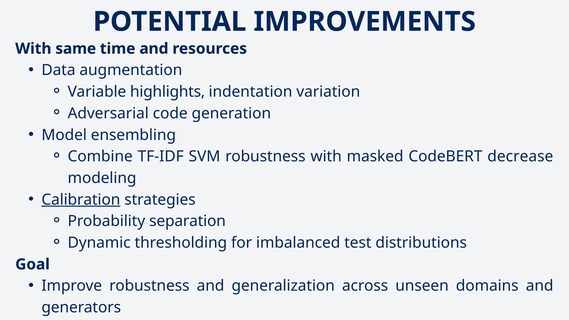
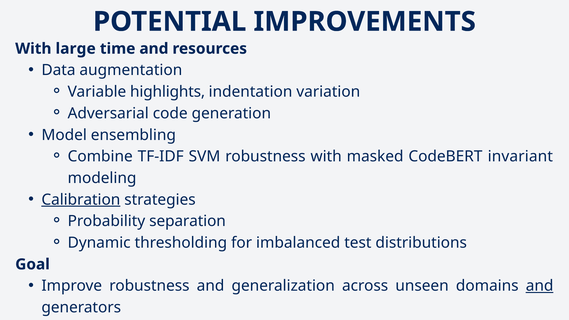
same: same -> large
decrease: decrease -> invariant
and at (540, 286) underline: none -> present
